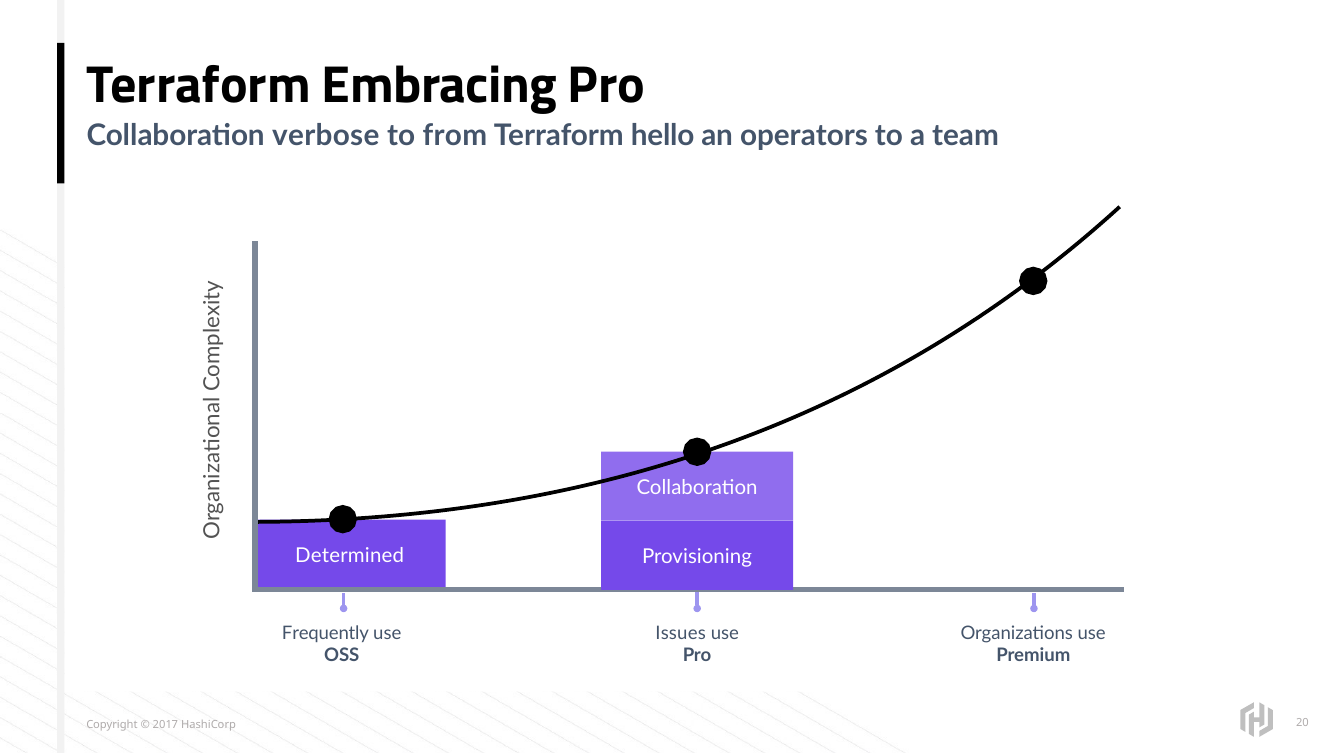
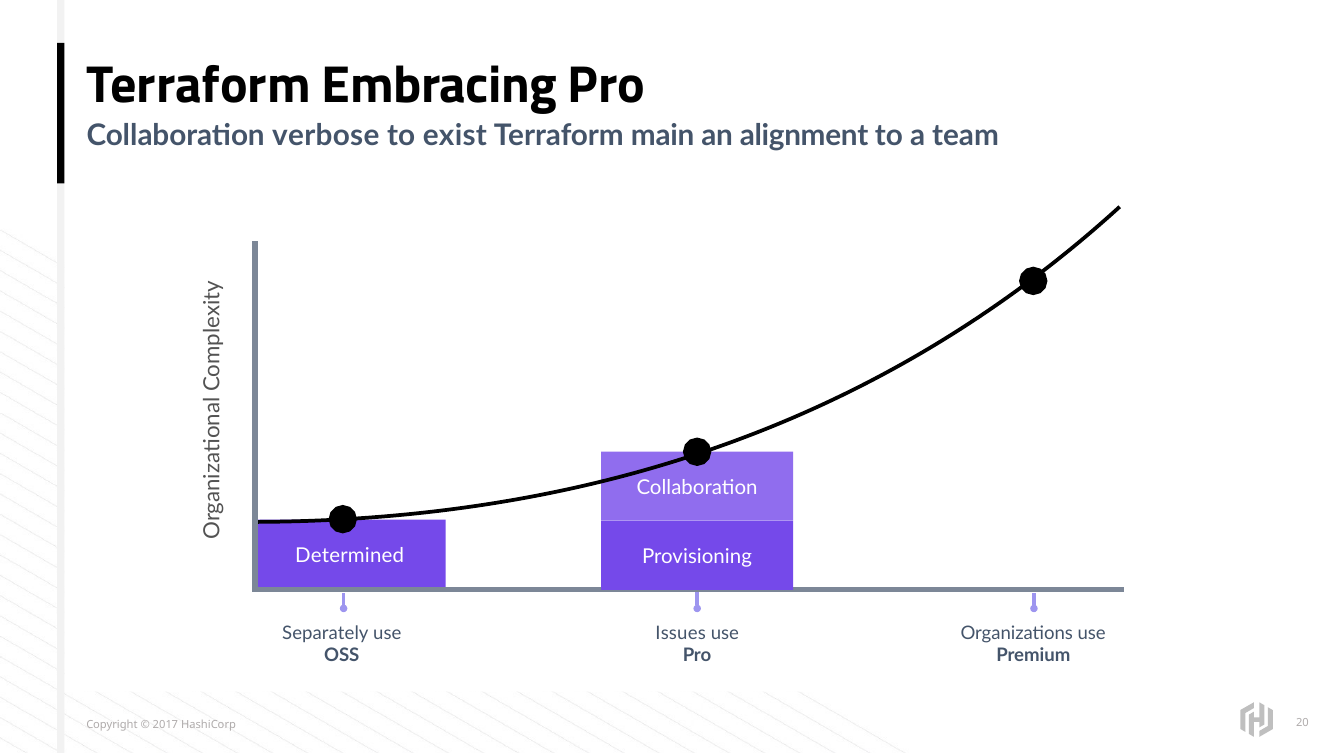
from: from -> exist
hello: hello -> main
operators: operators -> alignment
Frequently: Frequently -> Separately
